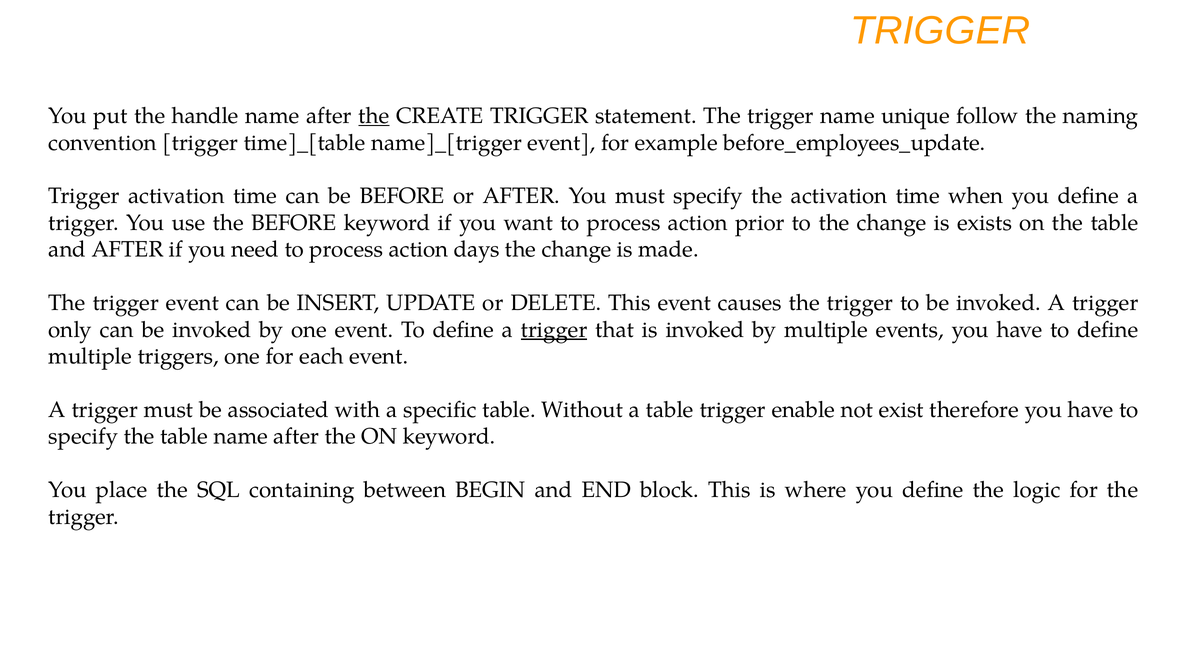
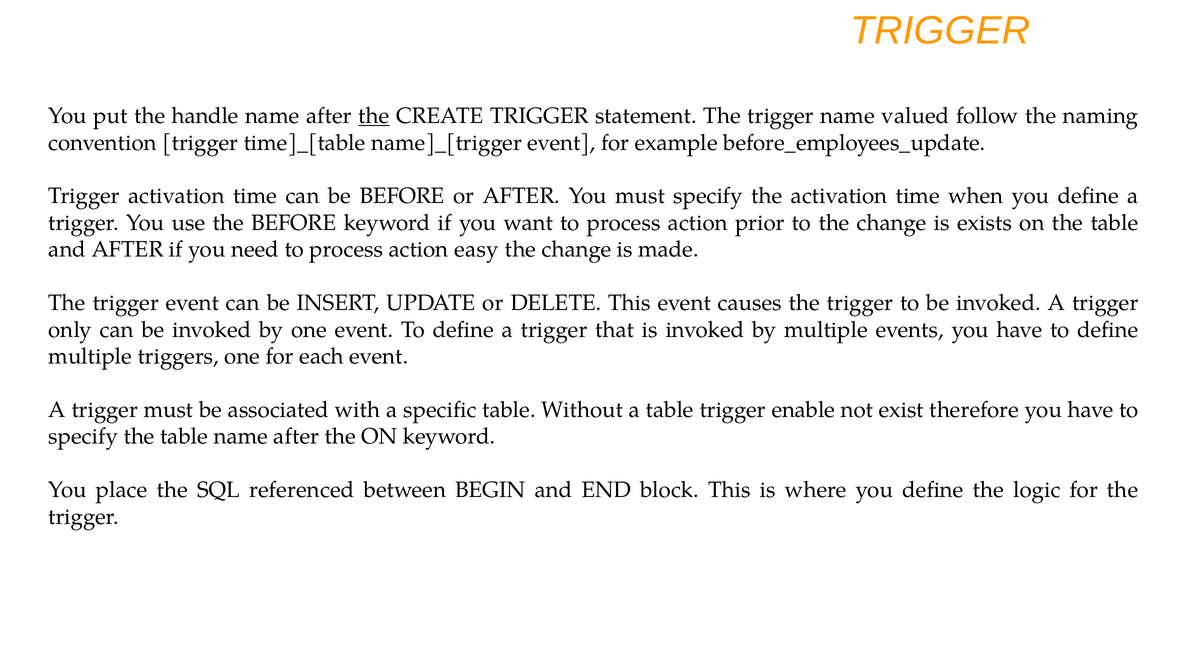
unique: unique -> valued
days: days -> easy
trigger at (554, 330) underline: present -> none
containing: containing -> referenced
